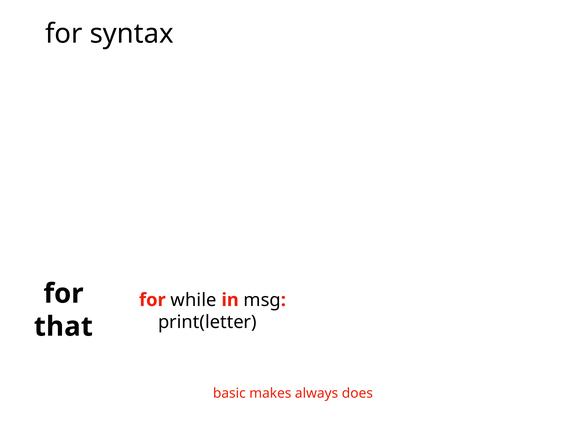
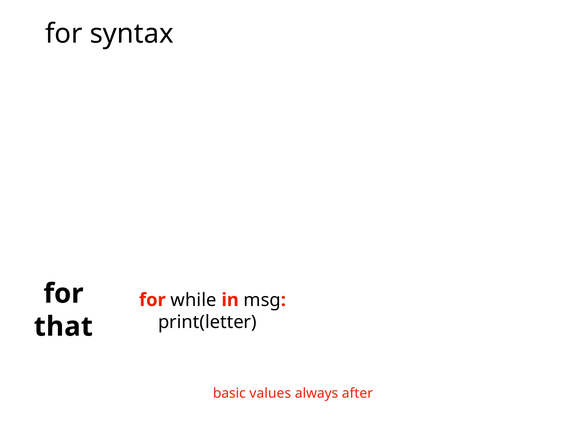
makes: makes -> values
does: does -> after
